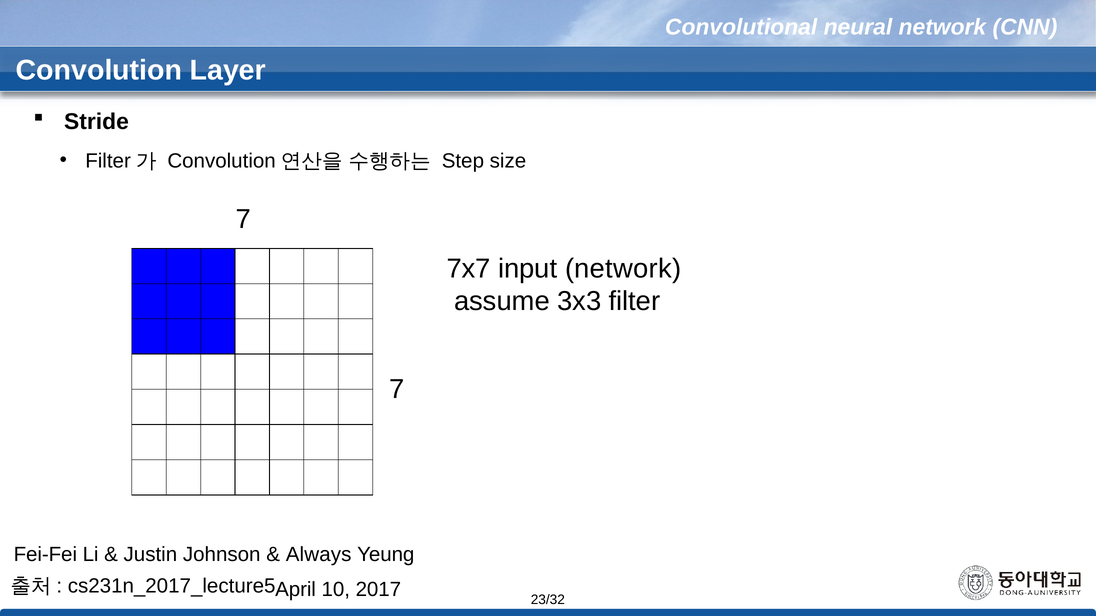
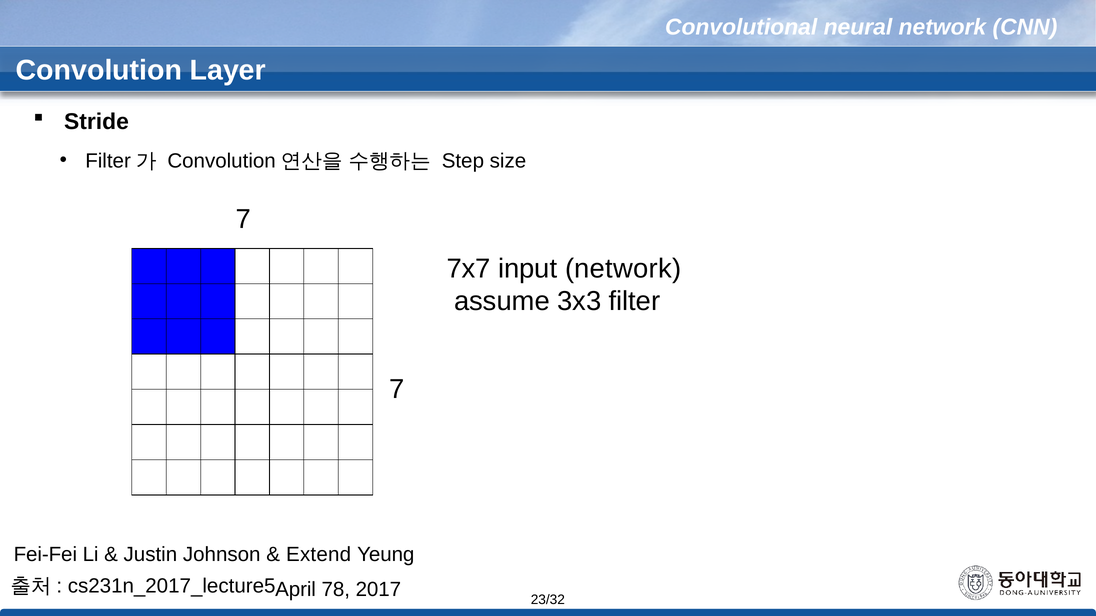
Always: Always -> Extend
10: 10 -> 78
